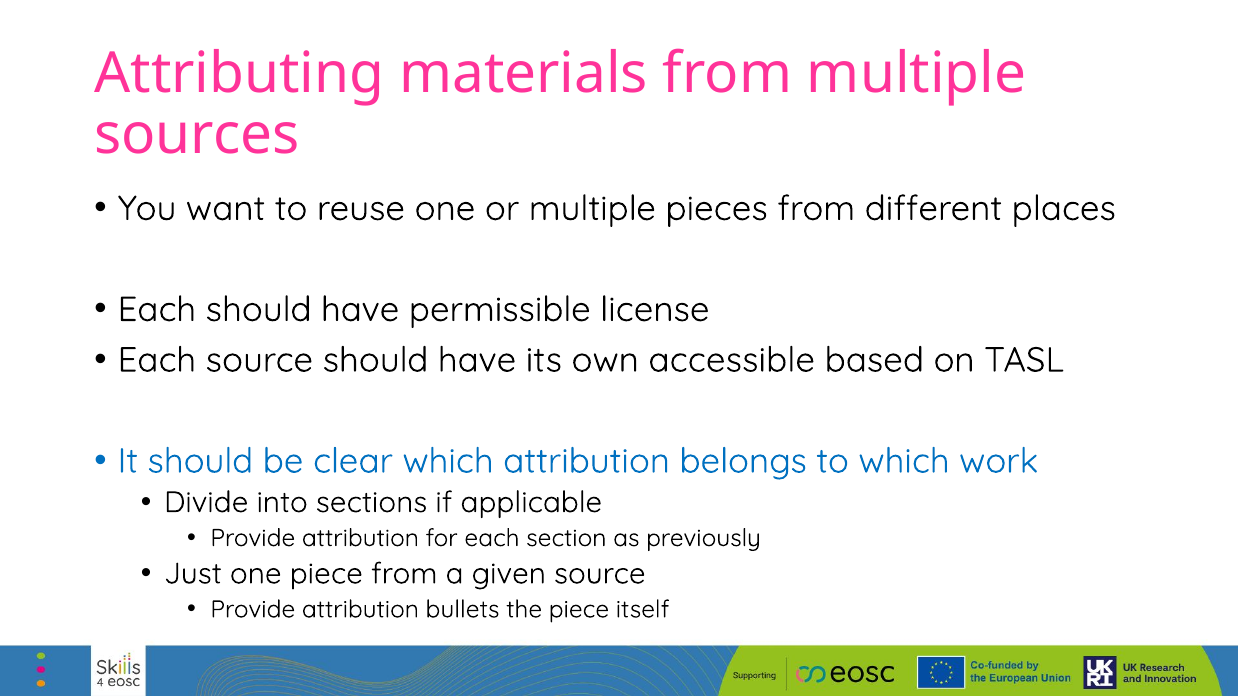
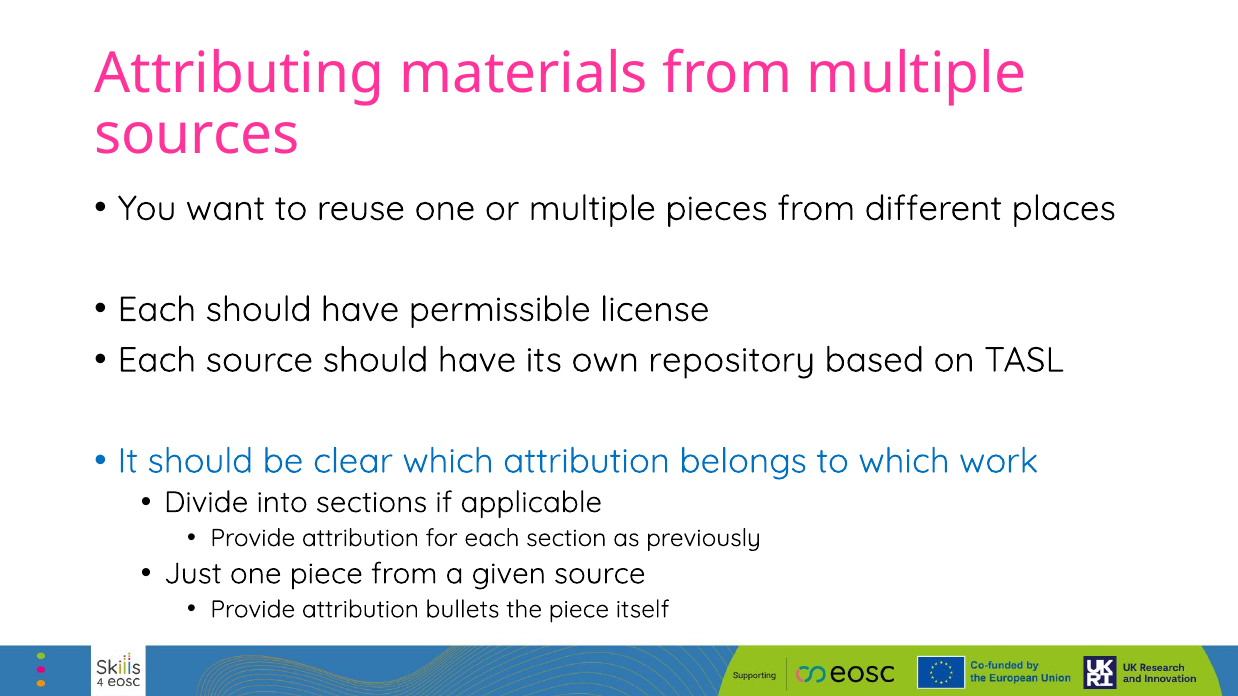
accessible: accessible -> repository
